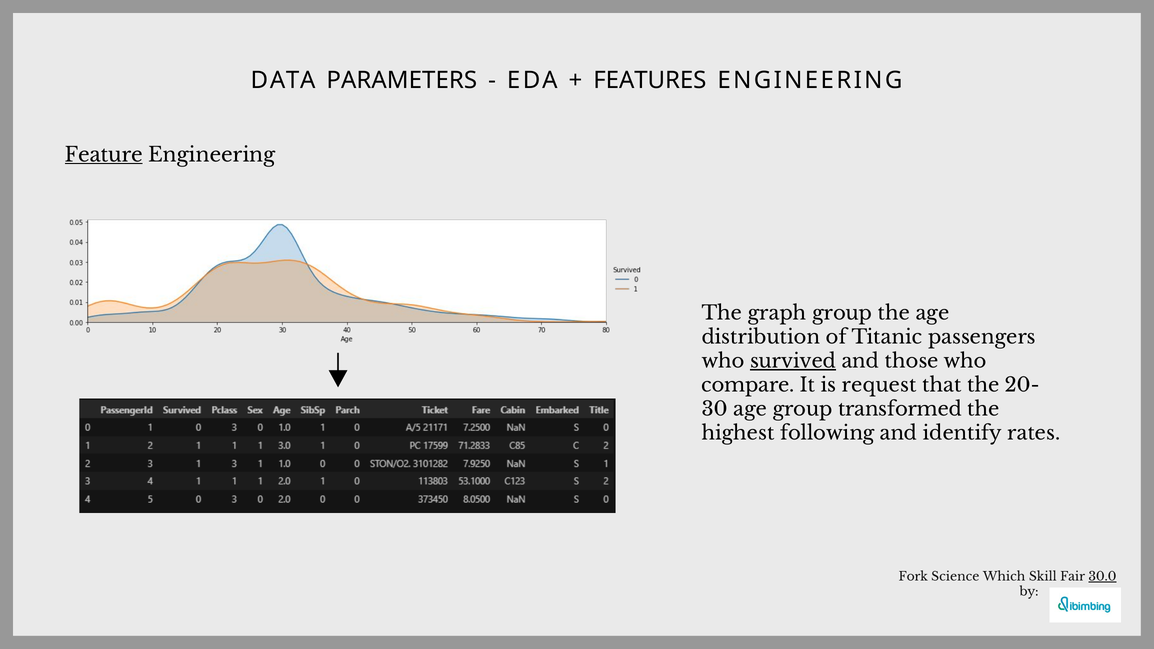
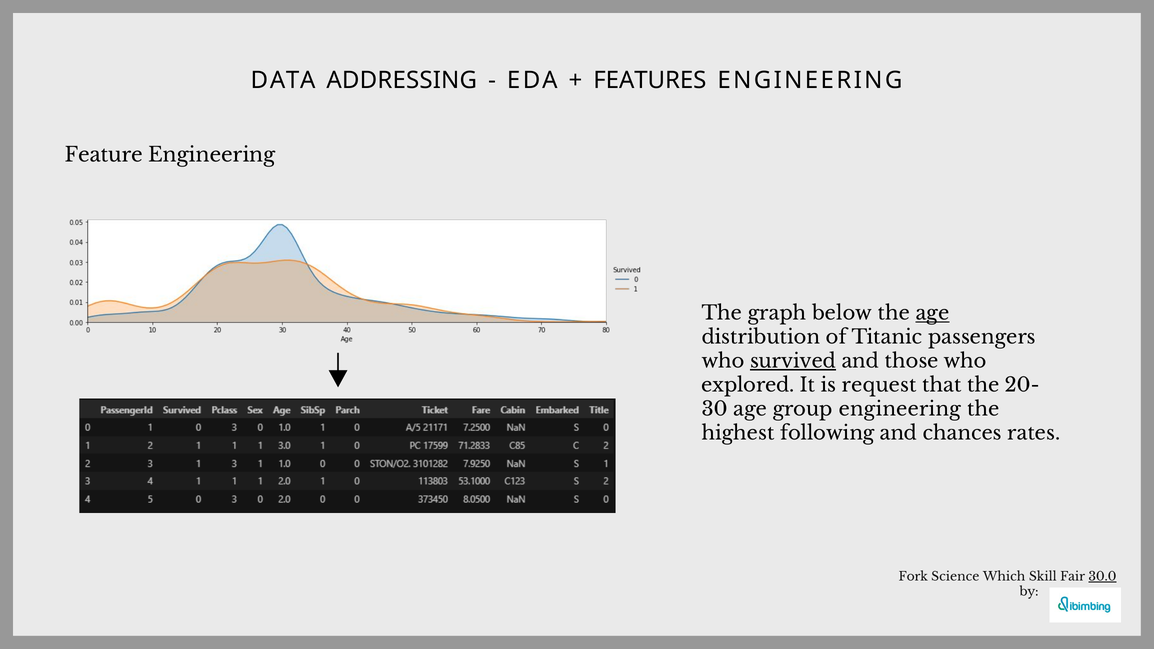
PARAMETERS: PARAMETERS -> ADDRESSING
Feature underline: present -> none
graph group: group -> below
age at (933, 314) underline: none -> present
compare: compare -> explored
group transformed: transformed -> engineering
identify: identify -> chances
